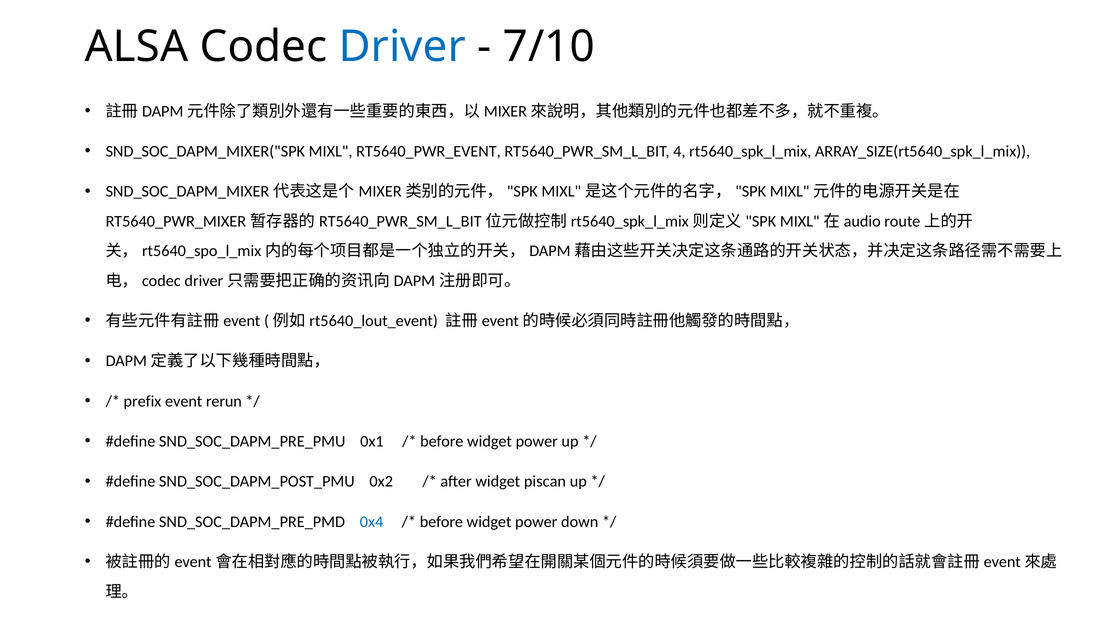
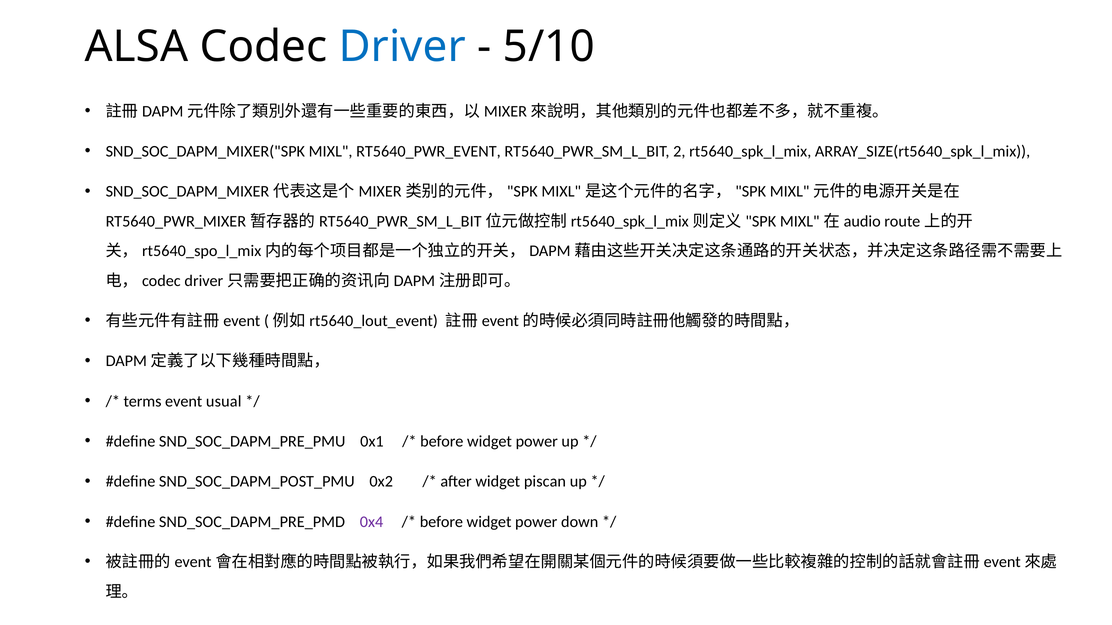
7/10: 7/10 -> 5/10
4: 4 -> 2
prefix: prefix -> terms
rerun: rerun -> usual
0x4 colour: blue -> purple
